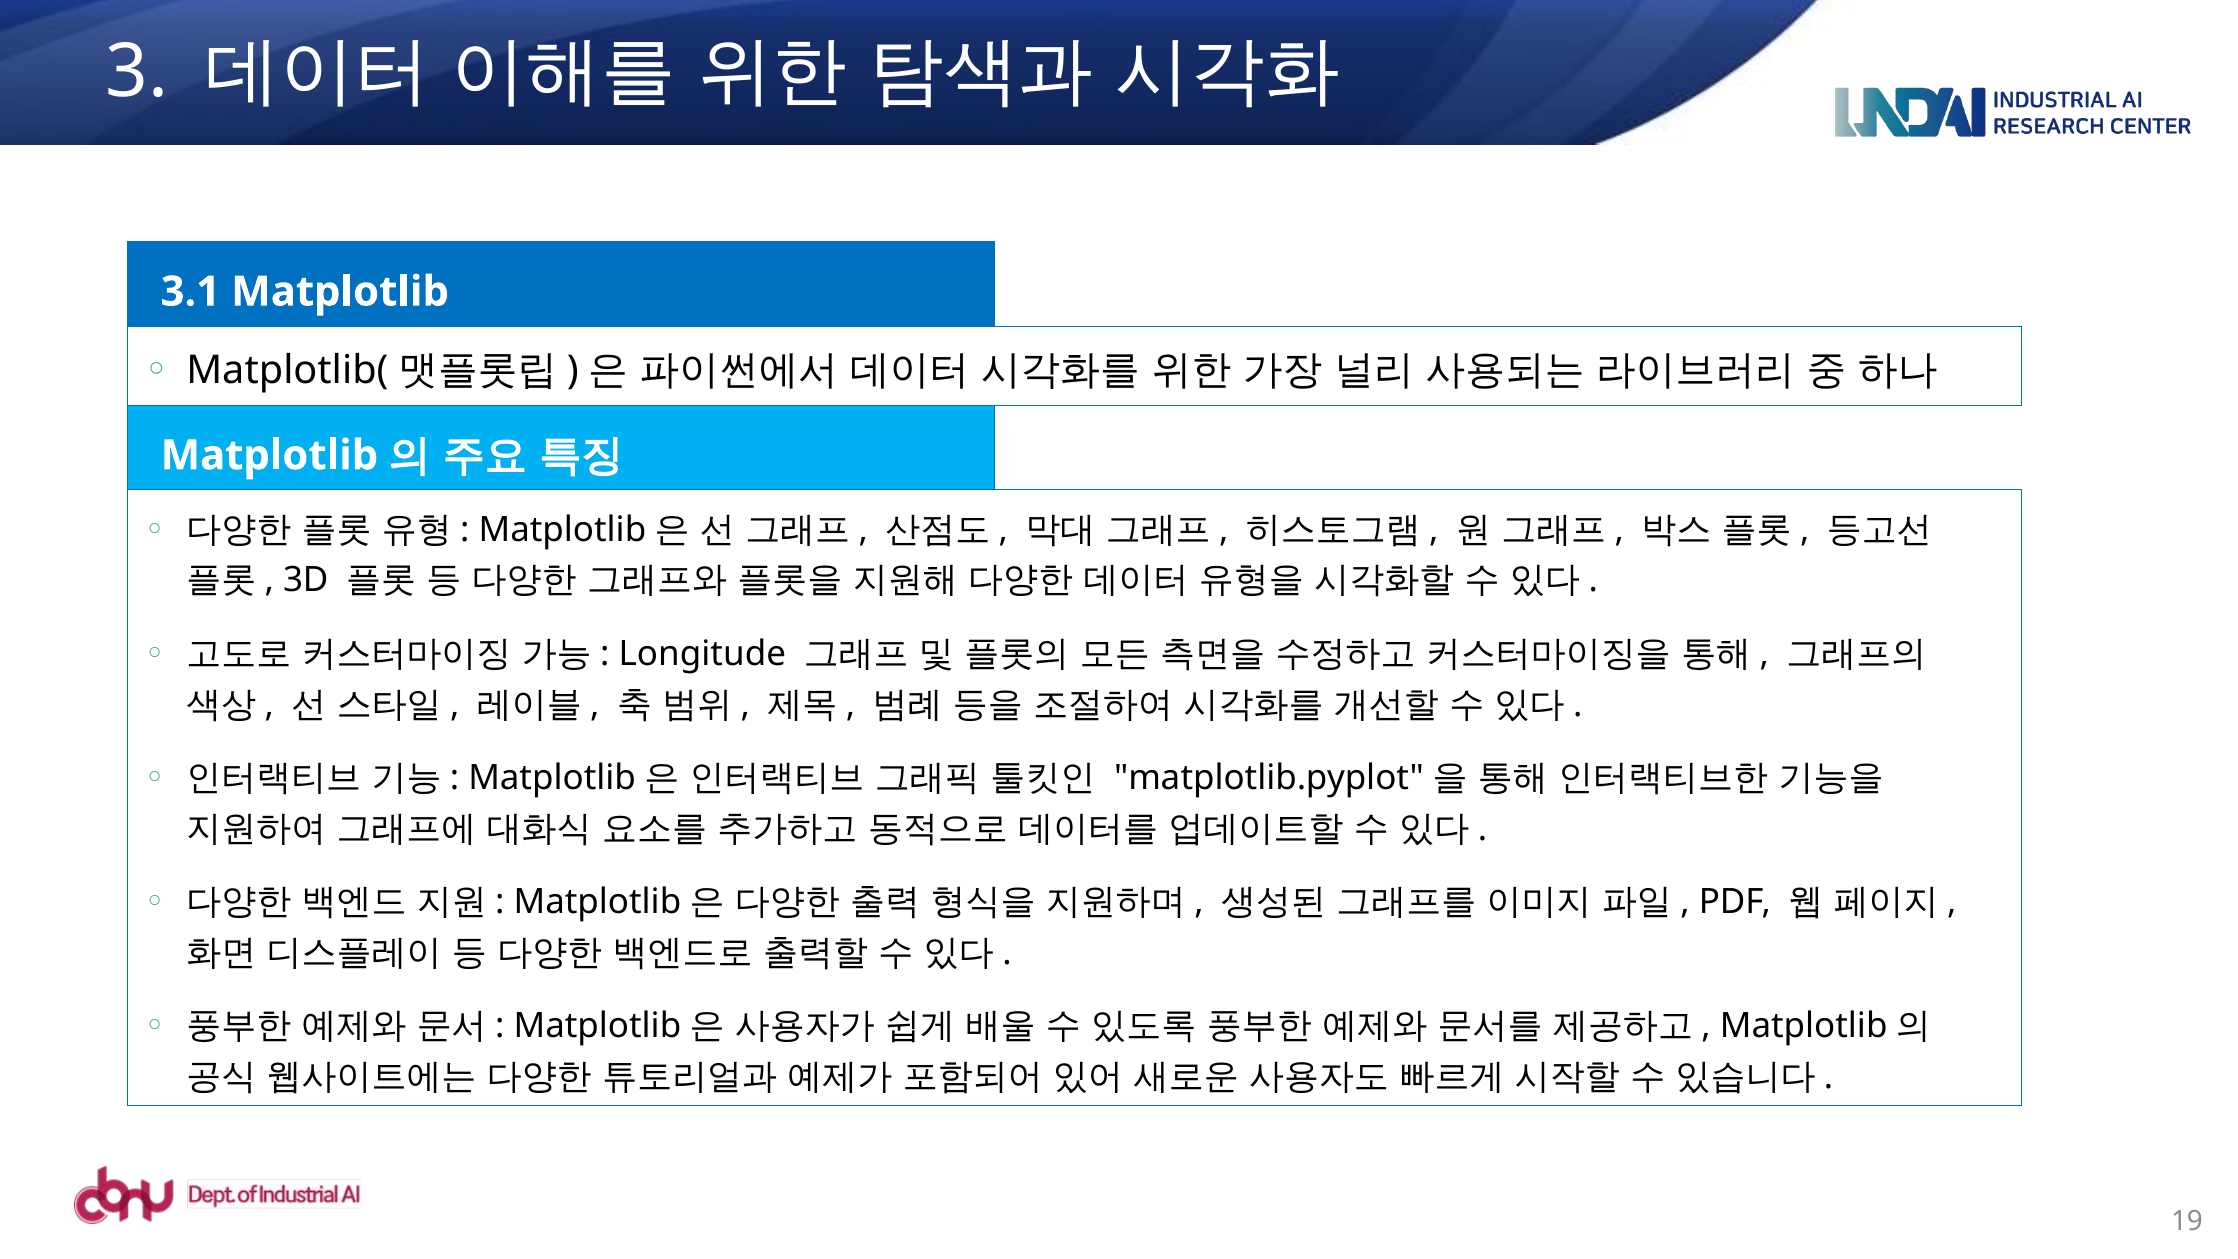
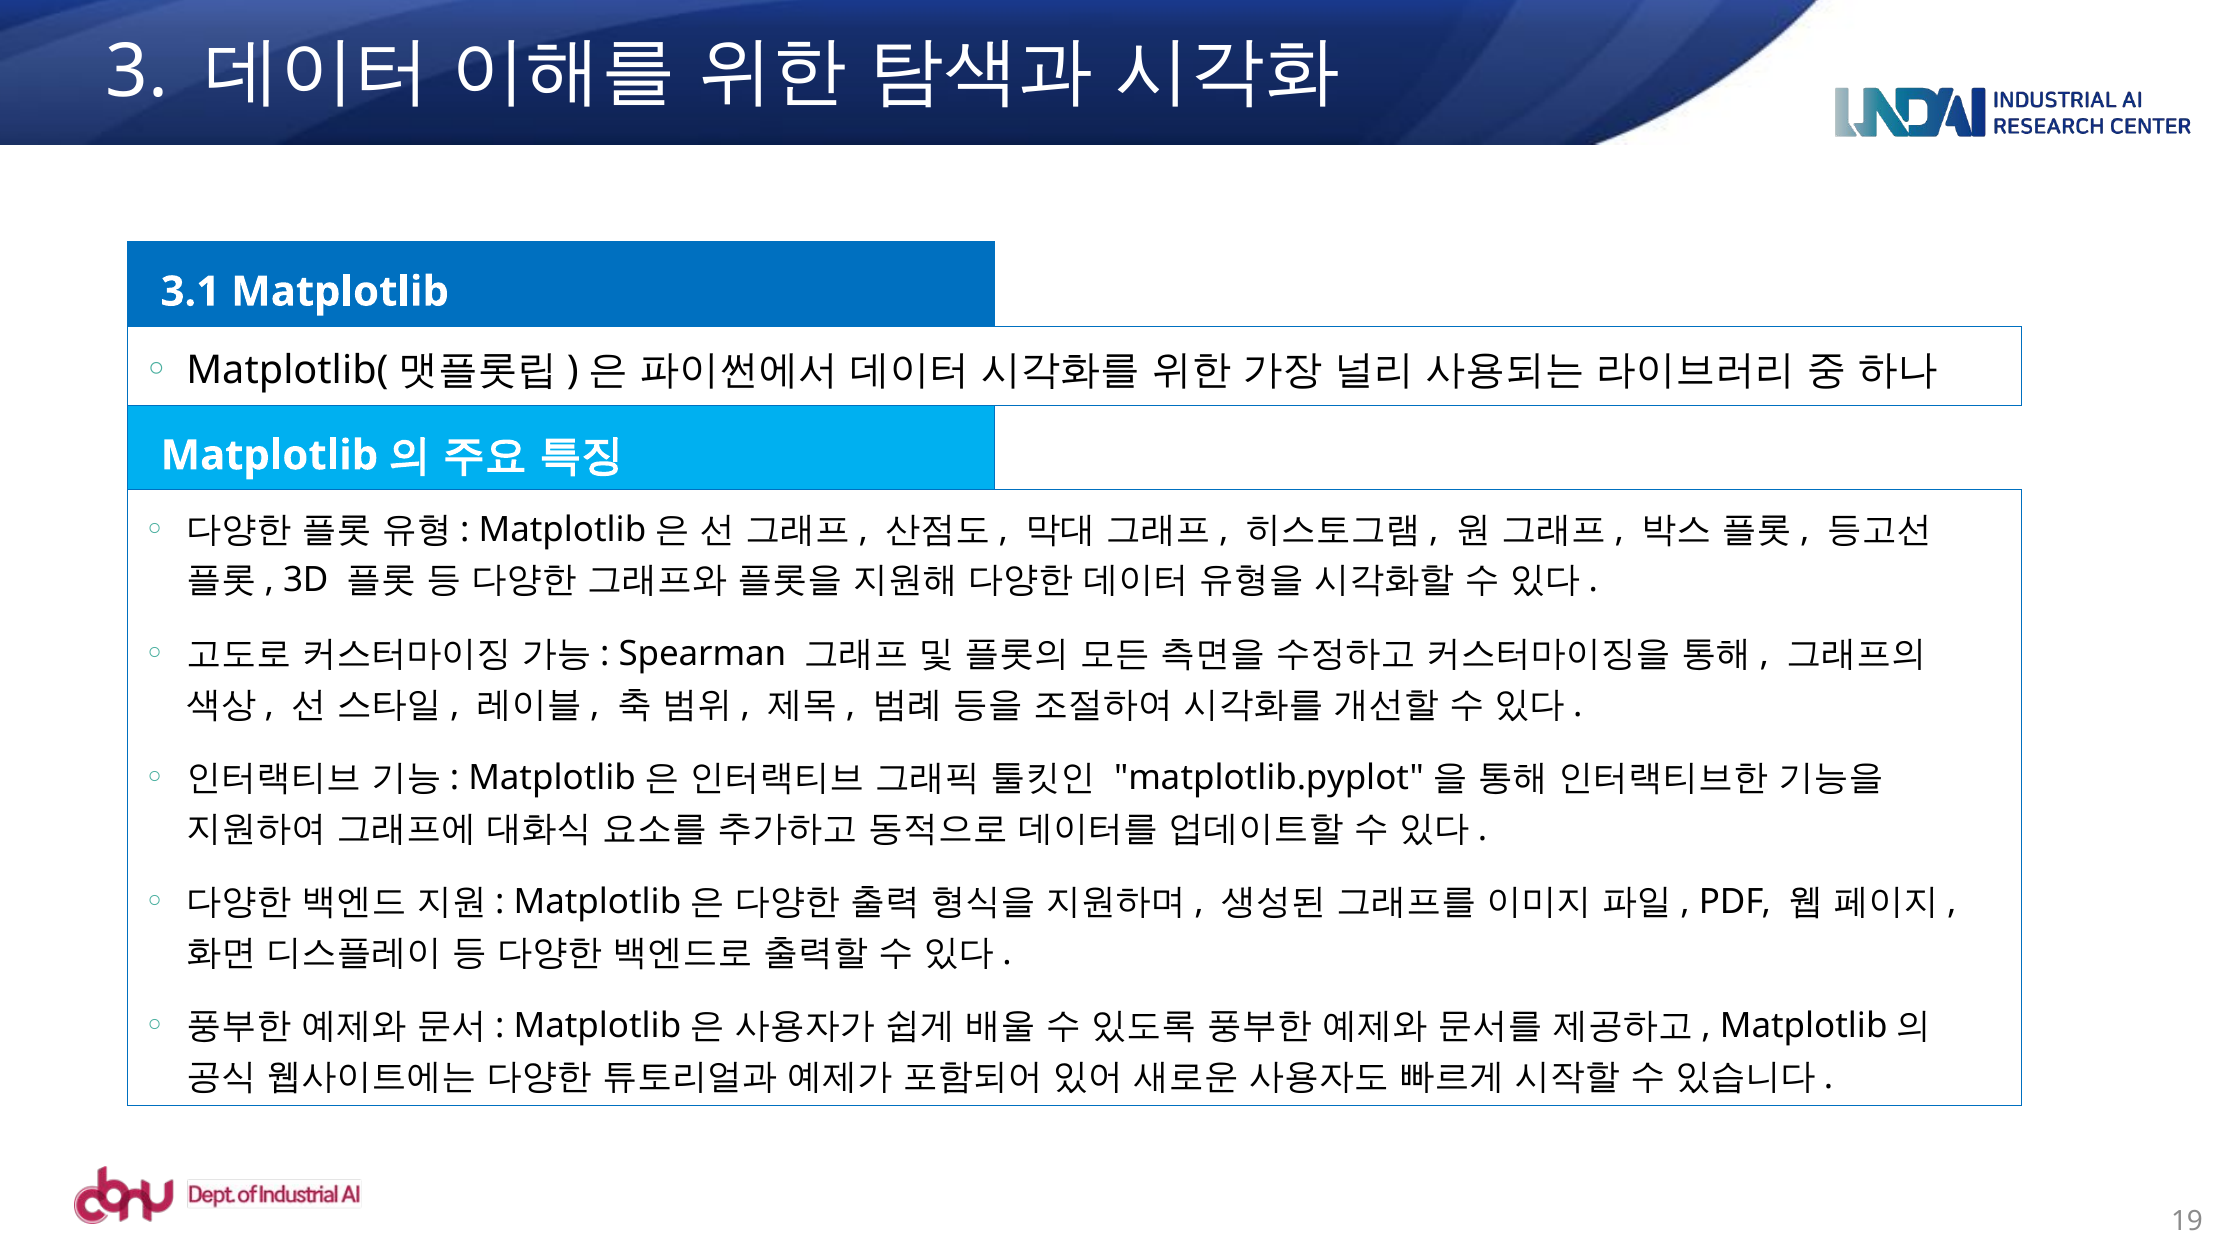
Longitude: Longitude -> Spearman
